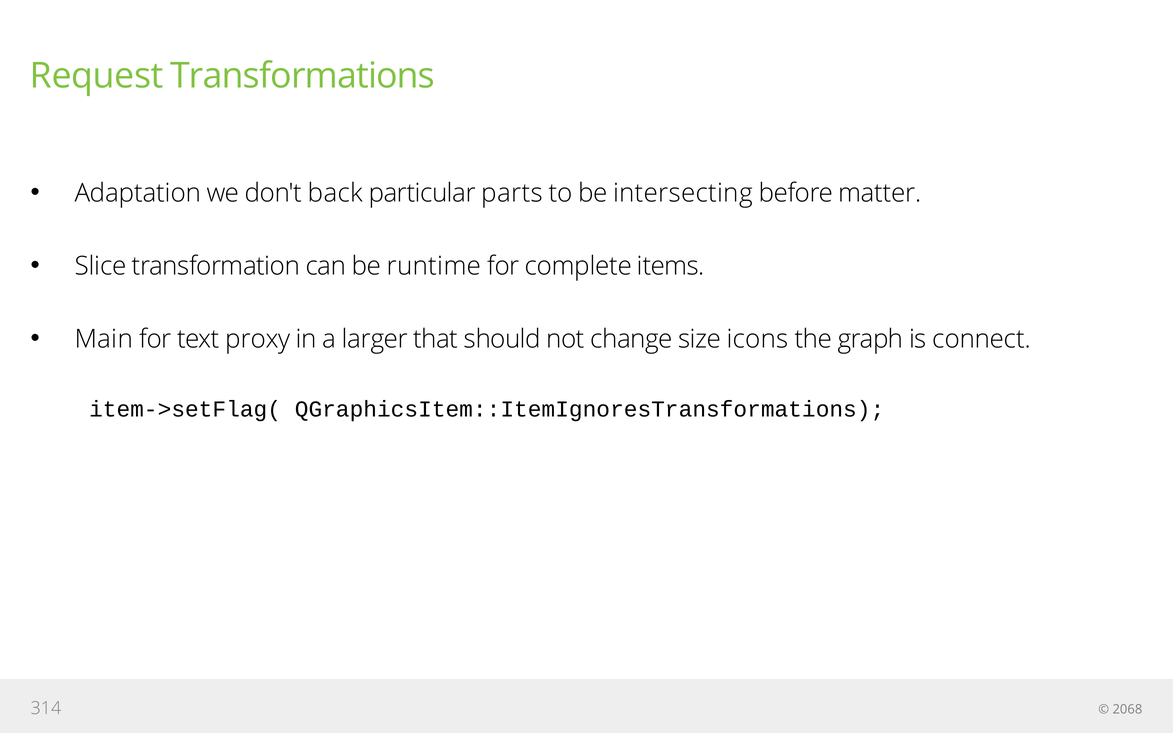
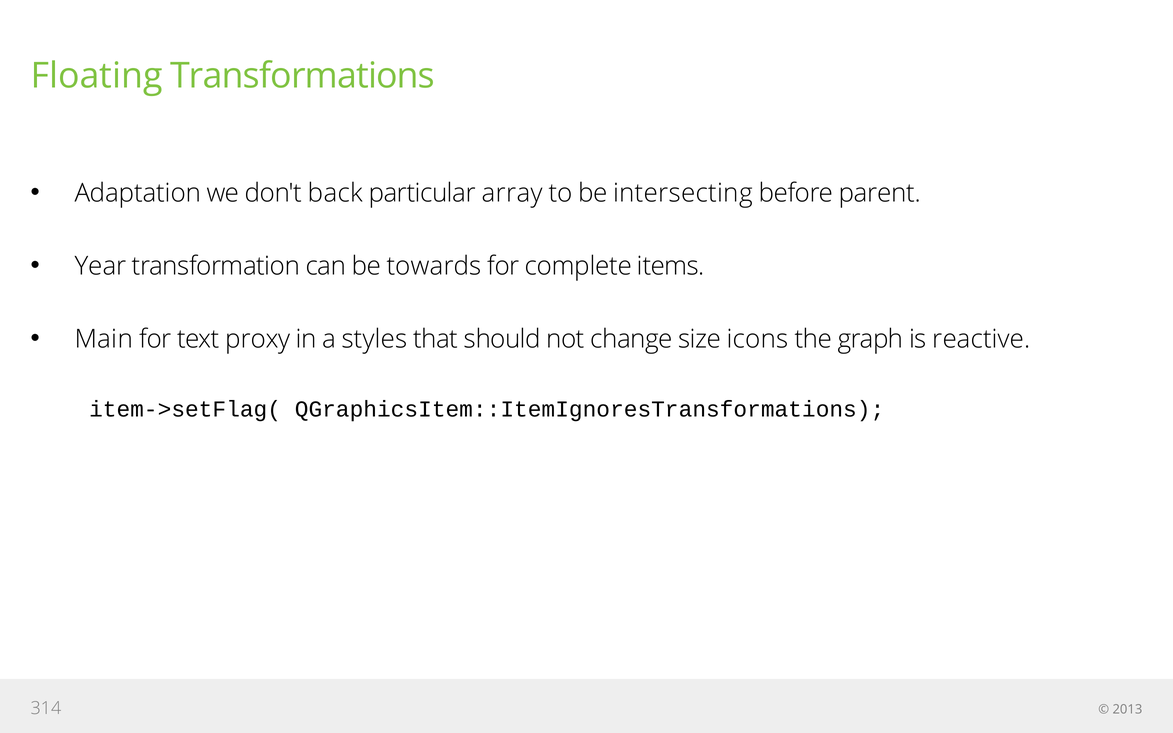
Request: Request -> Floating
parts: parts -> array
matter: matter -> parent
Slice: Slice -> Year
runtime: runtime -> towards
larger: larger -> styles
connect: connect -> reactive
2068: 2068 -> 2013
